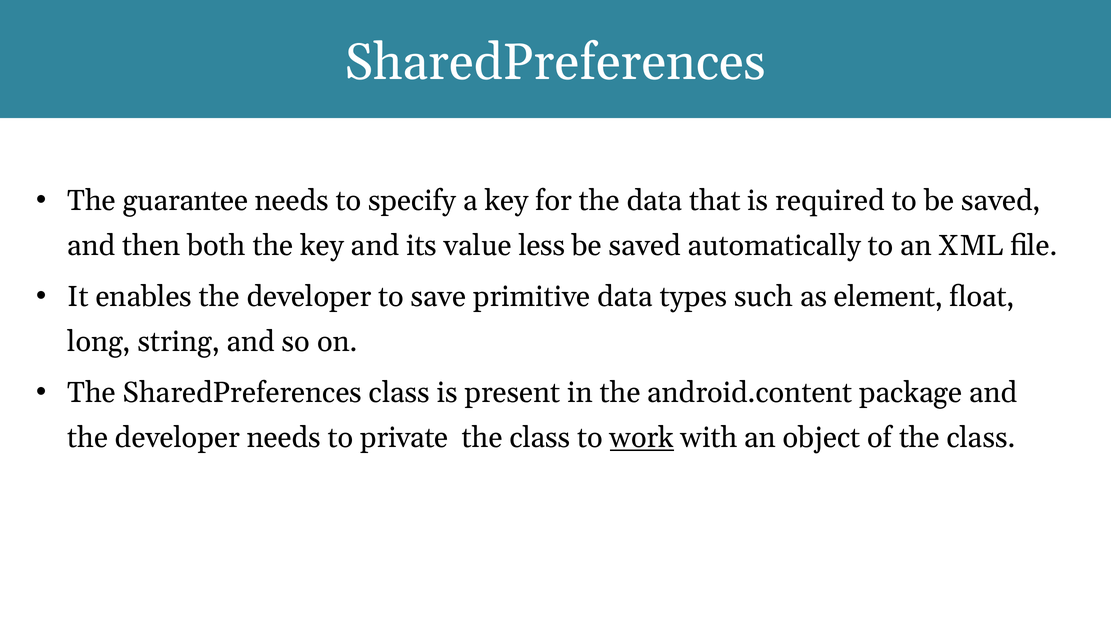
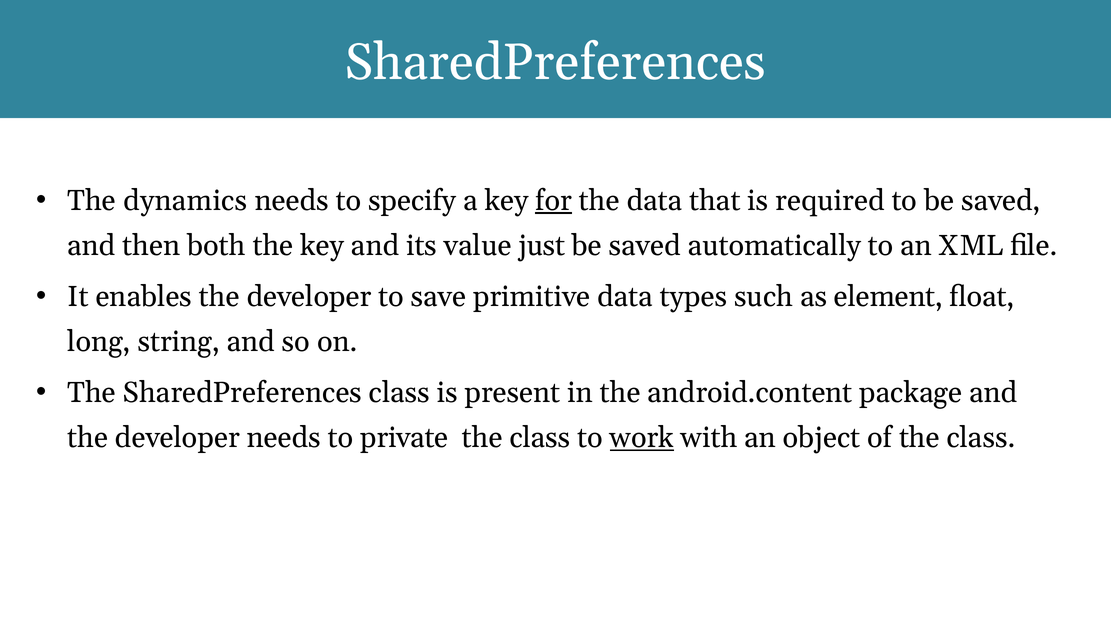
guarantee: guarantee -> dynamics
for underline: none -> present
less: less -> just
